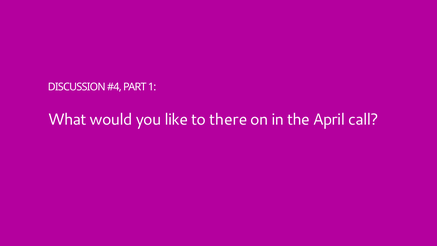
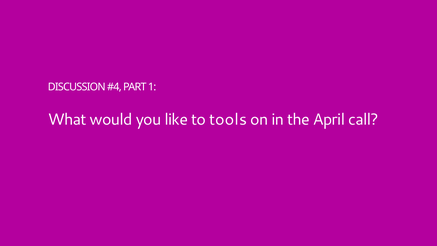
there: there -> tools
